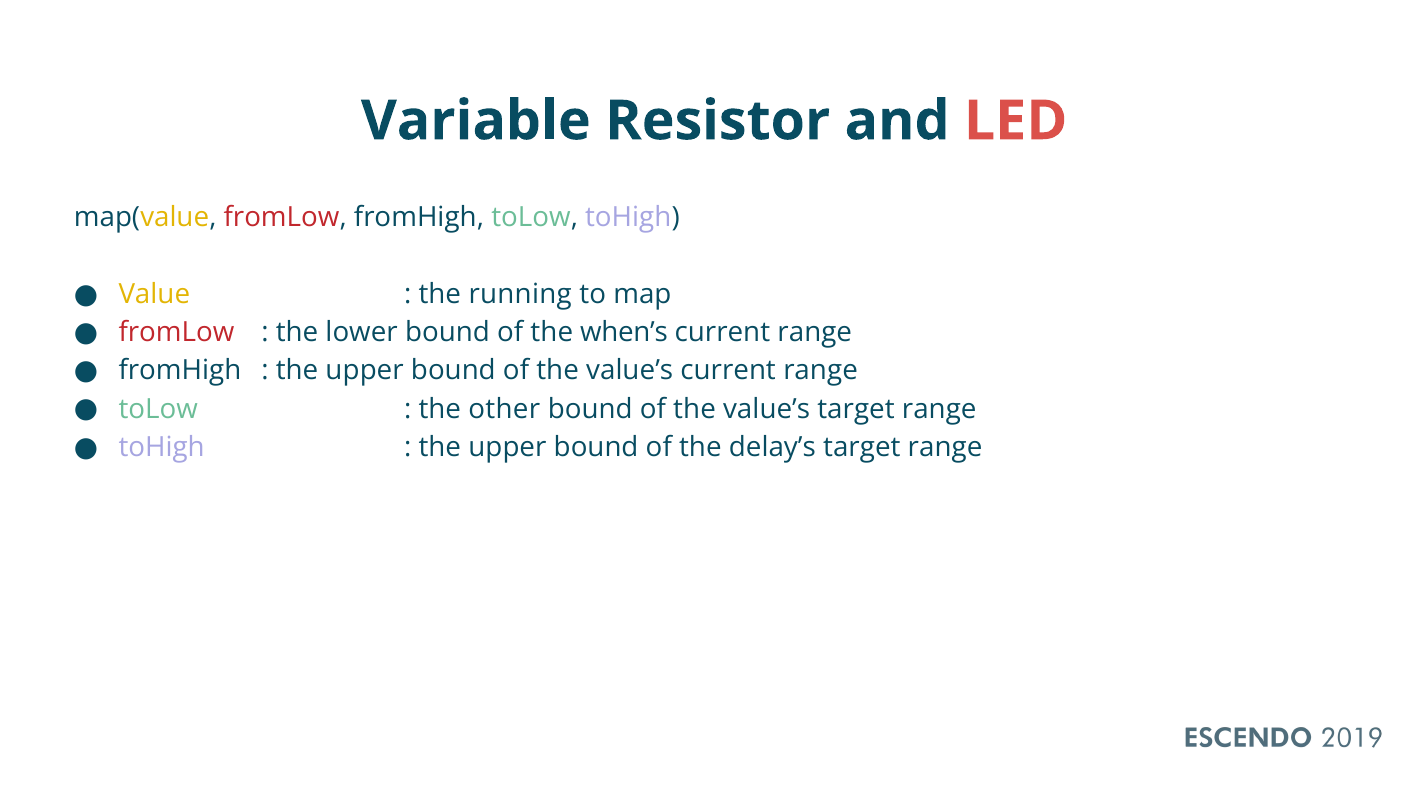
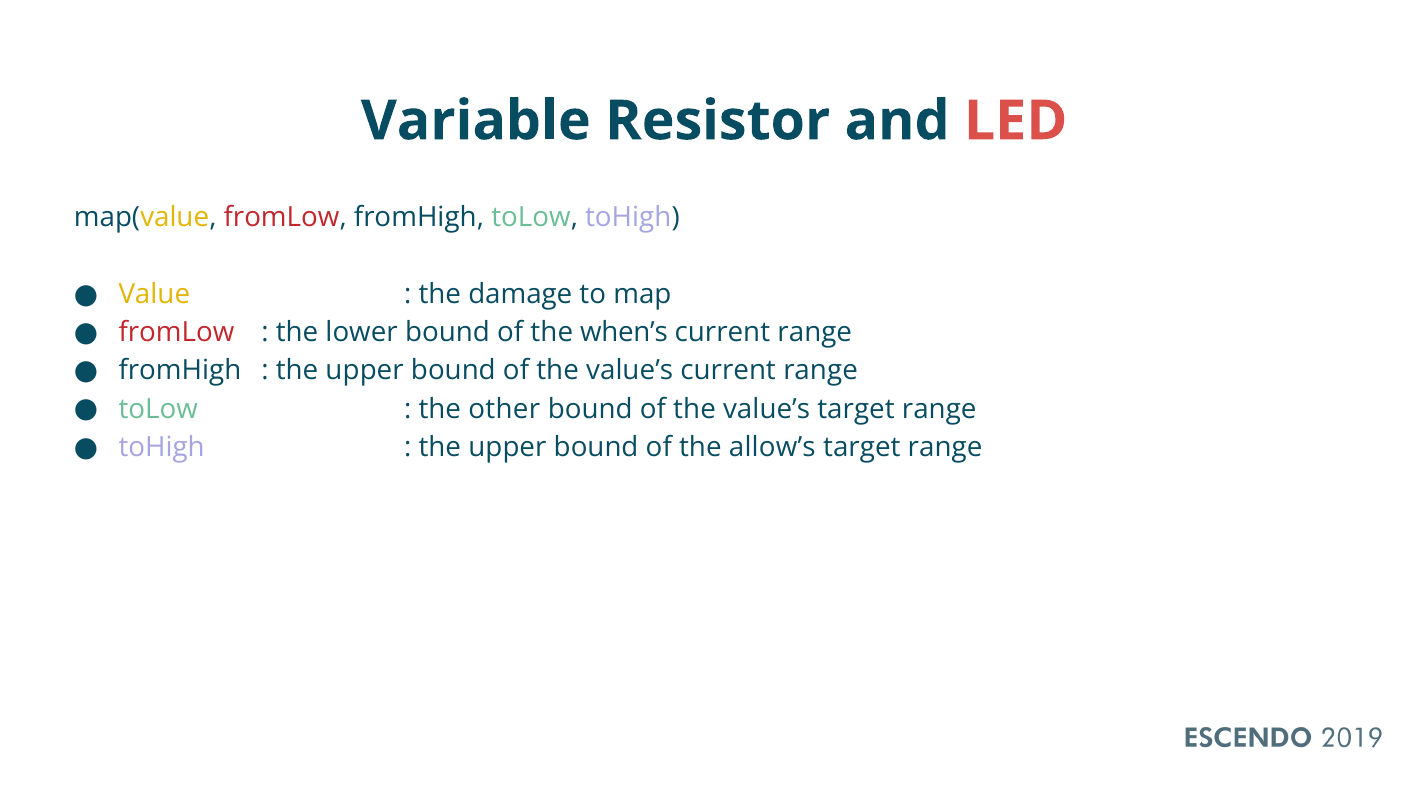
running: running -> damage
delay’s: delay’s -> allow’s
